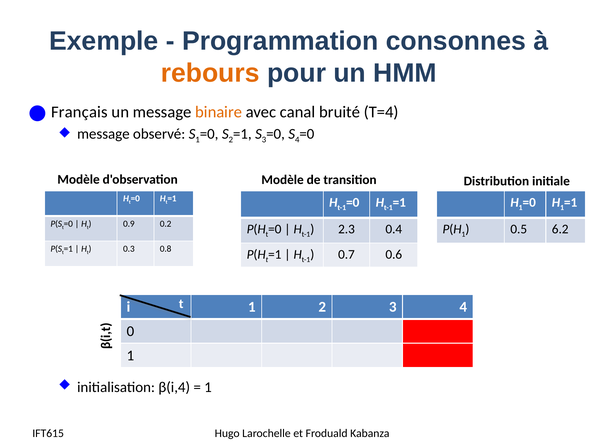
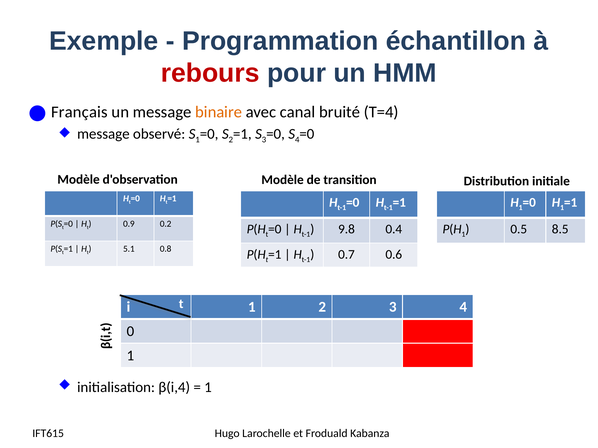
consonnes: consonnes -> échantillon
rebours colour: orange -> red
2.3: 2.3 -> 9.8
6.2: 6.2 -> 8.5
0.3: 0.3 -> 5.1
